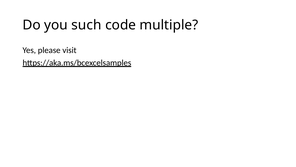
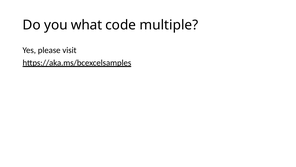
such: such -> what
